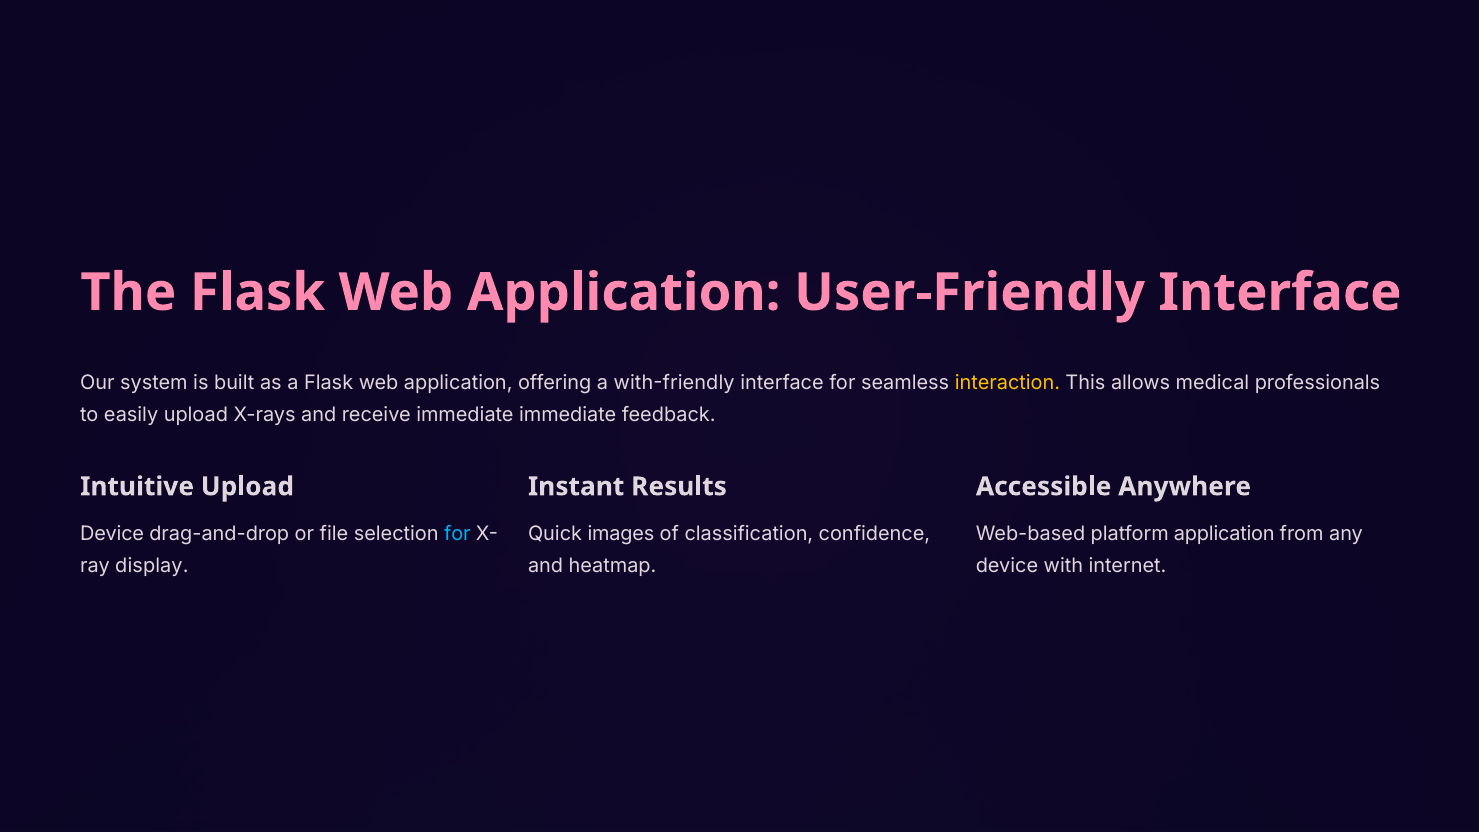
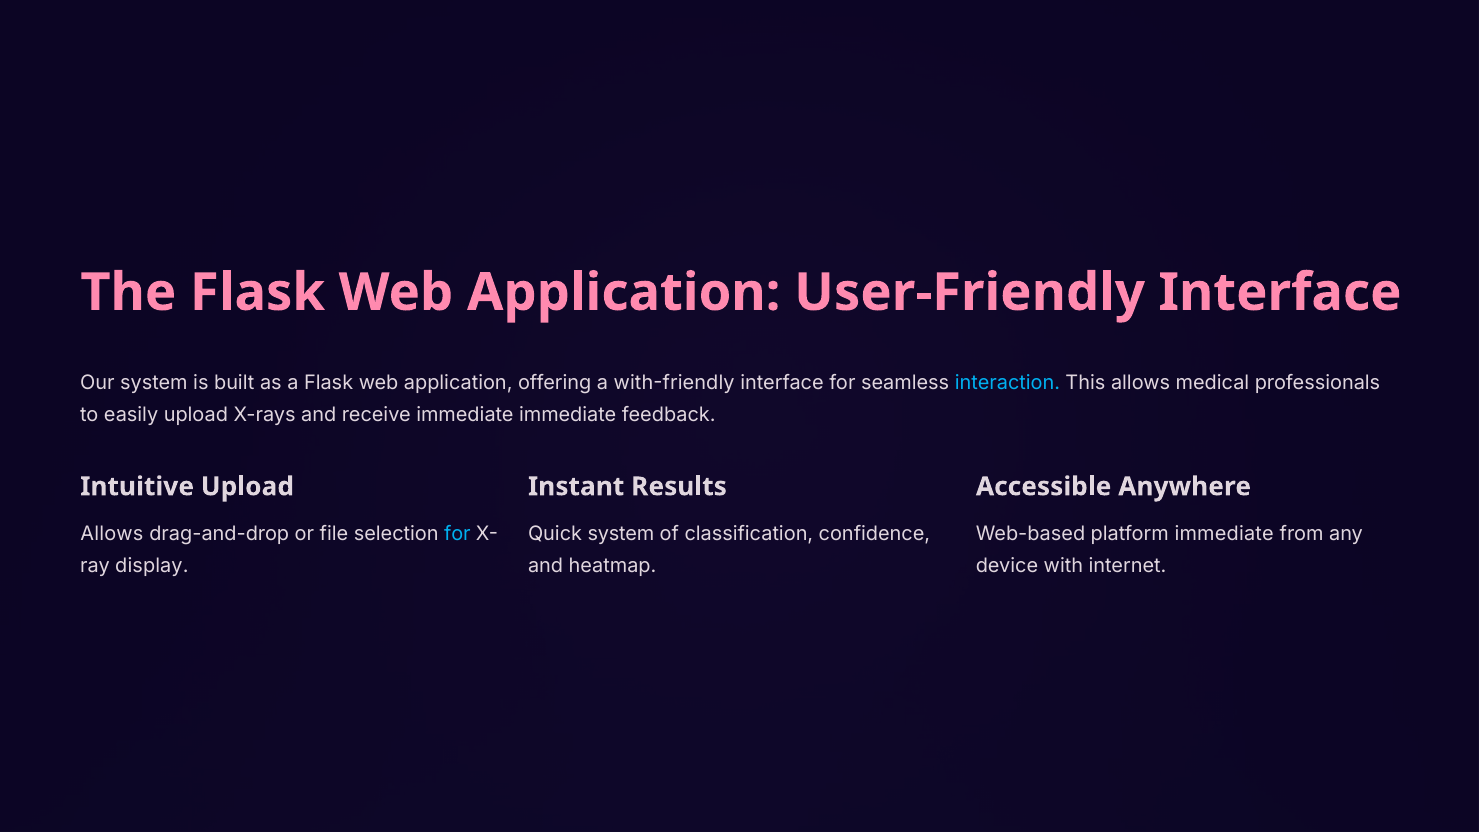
interaction colour: yellow -> light blue
Device at (112, 534): Device -> Allows
Quick images: images -> system
platform application: application -> immediate
